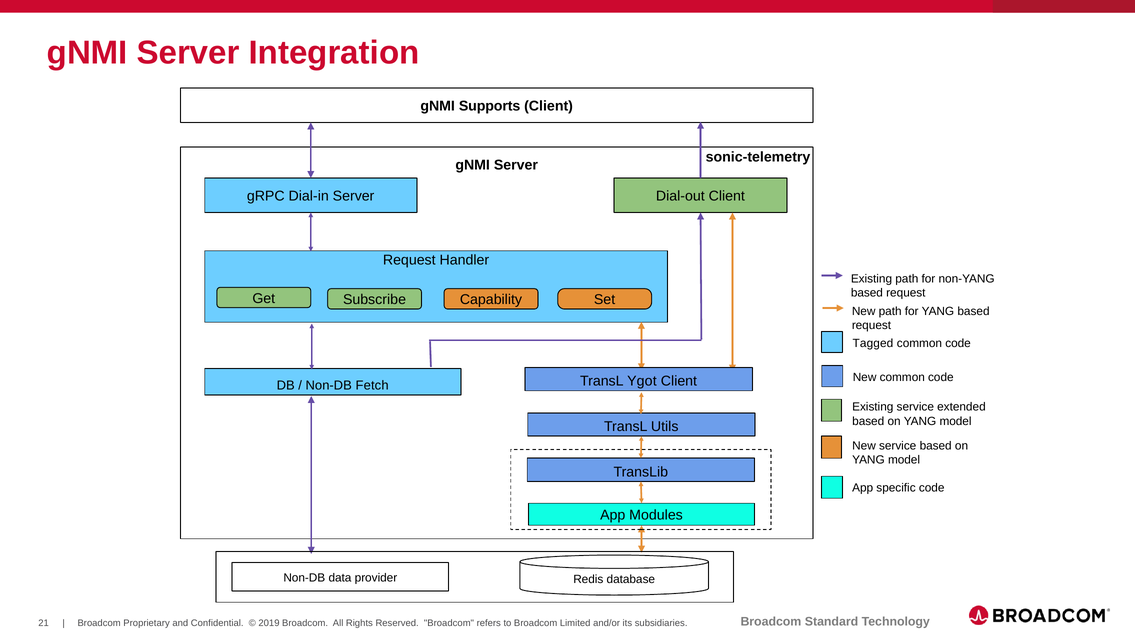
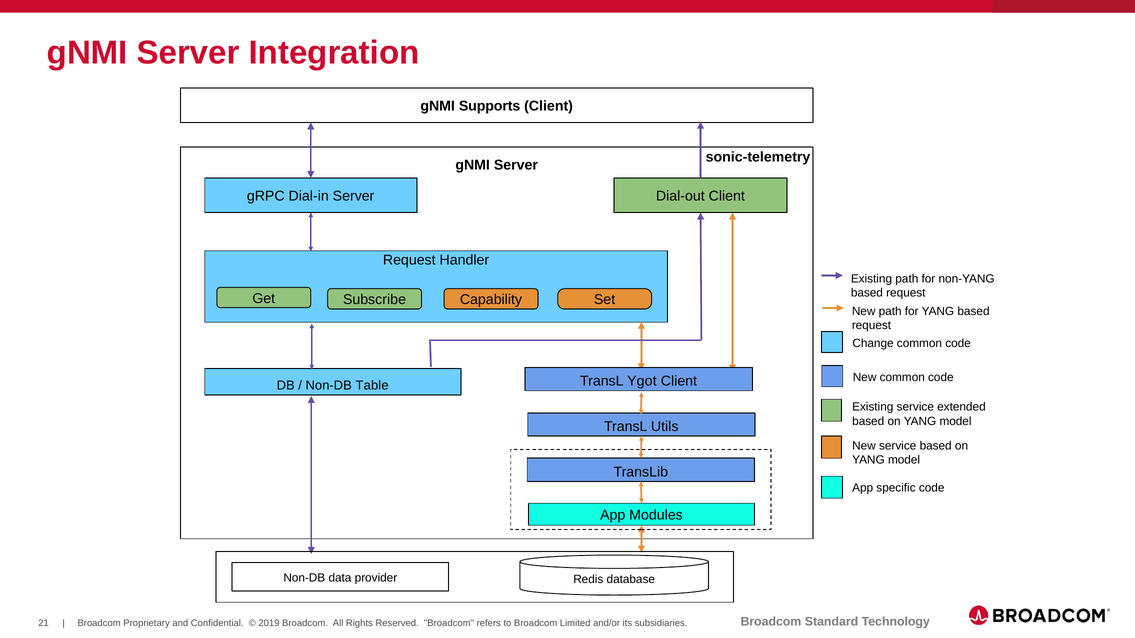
Tagged: Tagged -> Change
Fetch: Fetch -> Table
